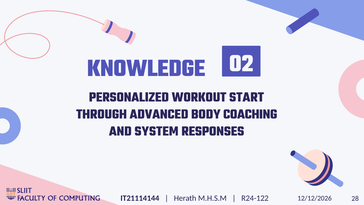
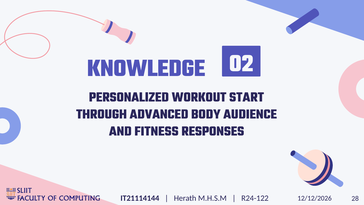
COACHING: COACHING -> AUDIENCE
SYSTEM: SYSTEM -> FITNESS
